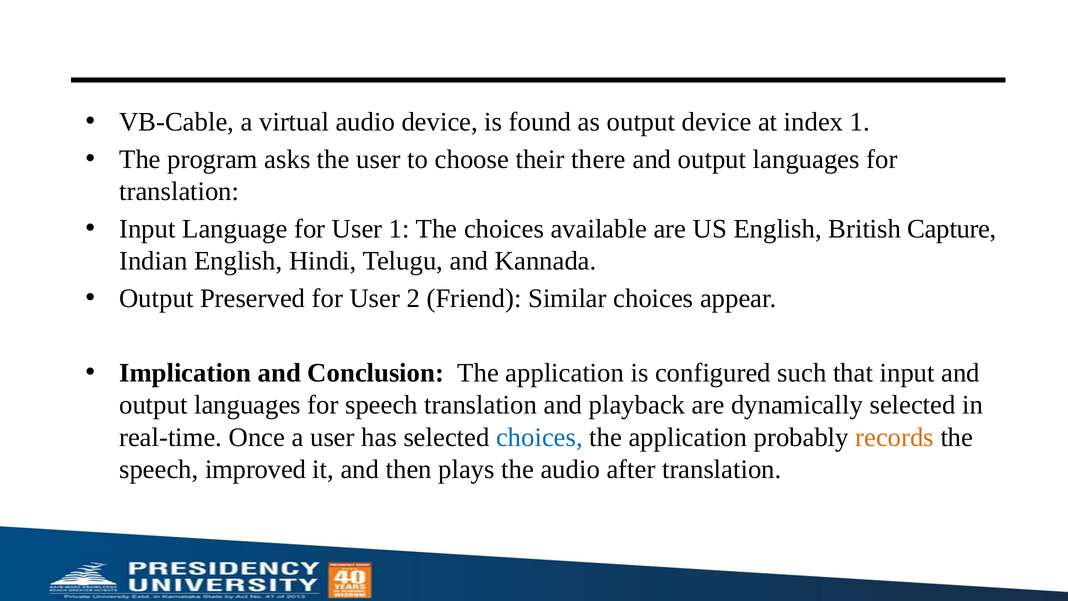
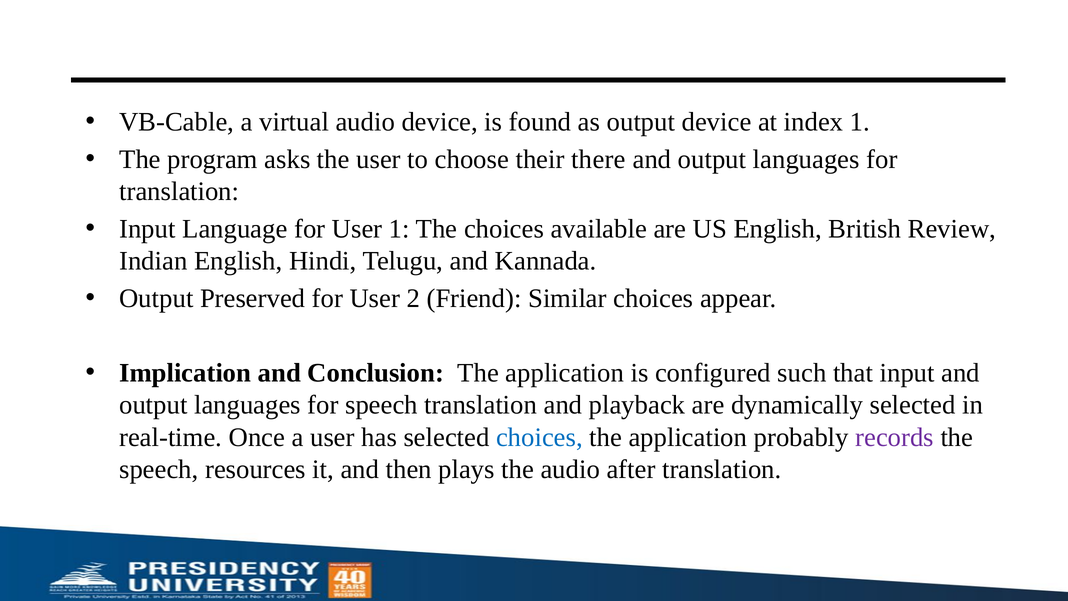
Capture: Capture -> Review
records colour: orange -> purple
improved: improved -> resources
